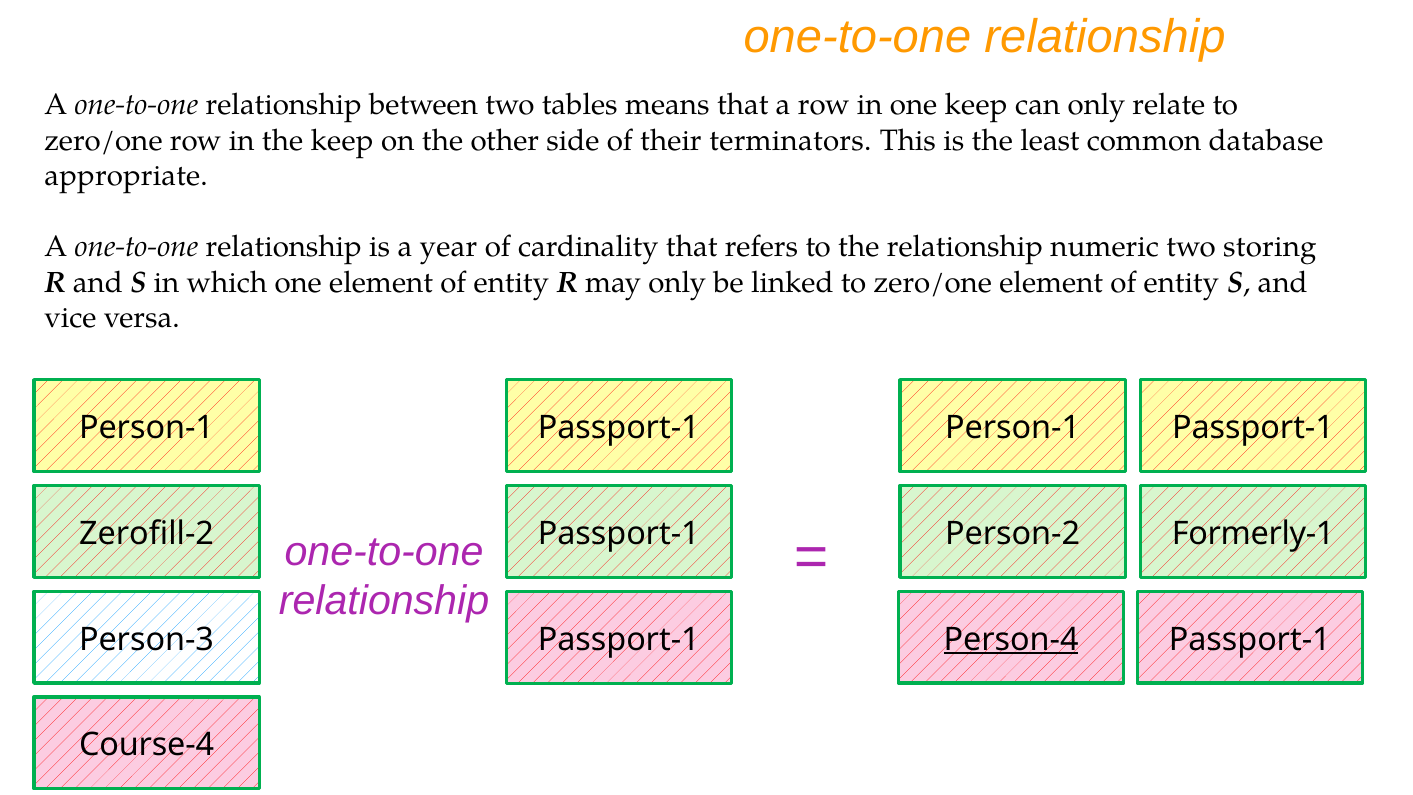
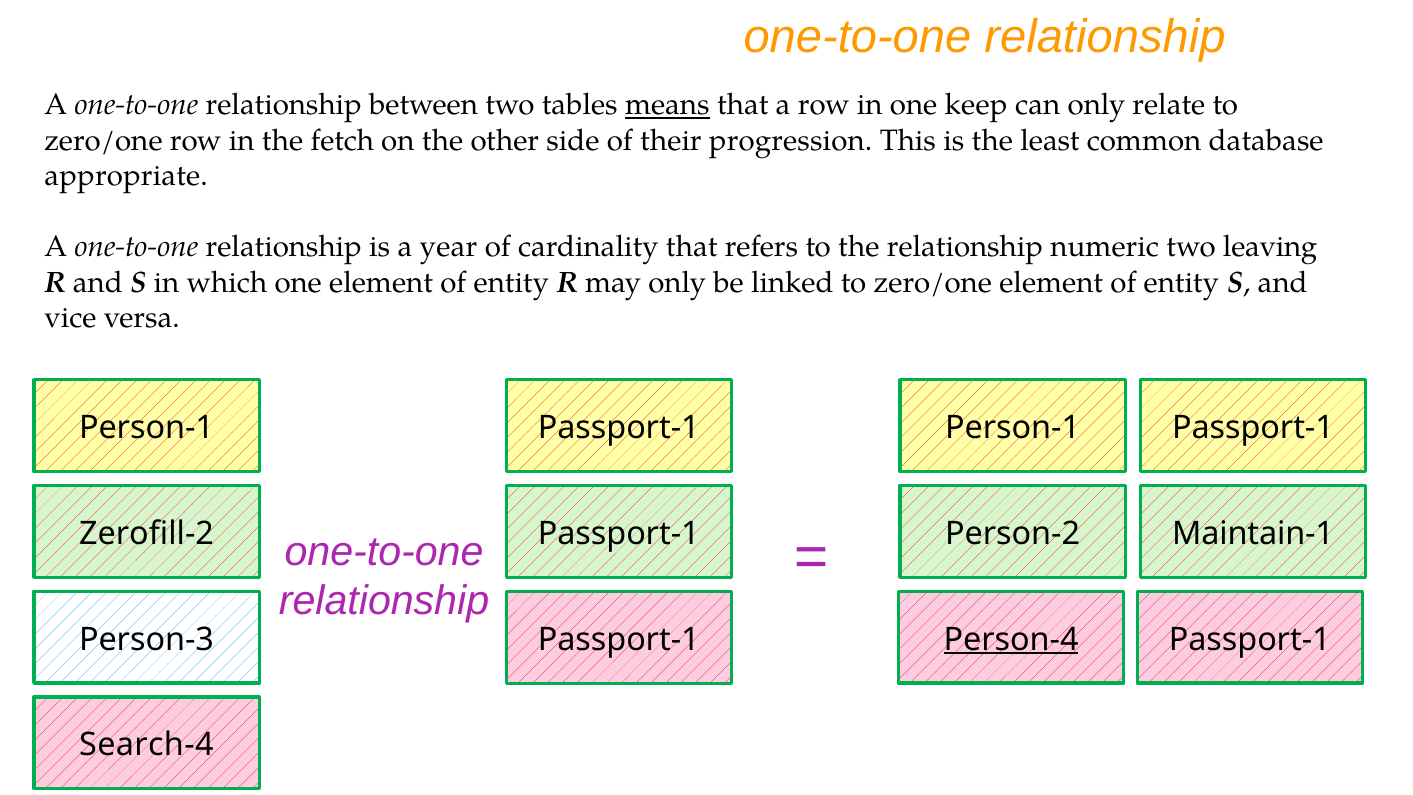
means underline: none -> present
the keep: keep -> fetch
terminators: terminators -> progression
storing: storing -> leaving
Formerly-1: Formerly-1 -> Maintain-1
Course-4: Course-4 -> Search-4
